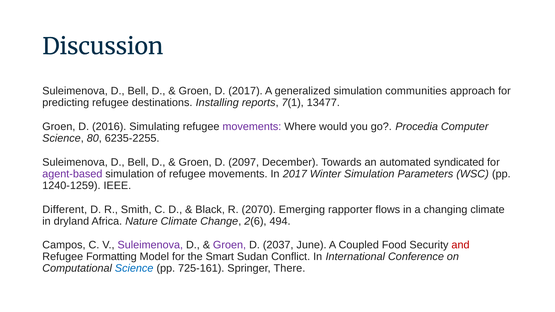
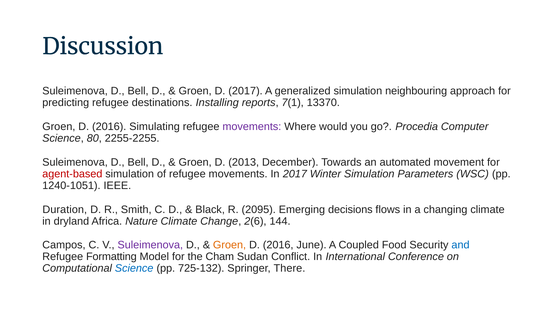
communities: communities -> neighbouring
13477: 13477 -> 13370
6235-2255: 6235-2255 -> 2255-2255
2097: 2097 -> 2013
syndicated: syndicated -> movement
agent-based colour: purple -> red
1240-1259: 1240-1259 -> 1240-1051
Different: Different -> Duration
2070: 2070 -> 2095
rapporter: rapporter -> decisions
494: 494 -> 144
Groen at (230, 245) colour: purple -> orange
2037 at (278, 245): 2037 -> 2016
and colour: red -> blue
Smart: Smart -> Cham
725-161: 725-161 -> 725-132
